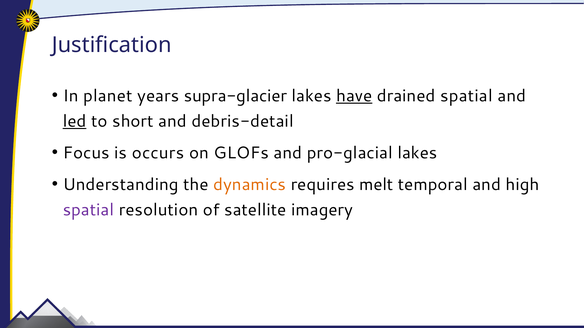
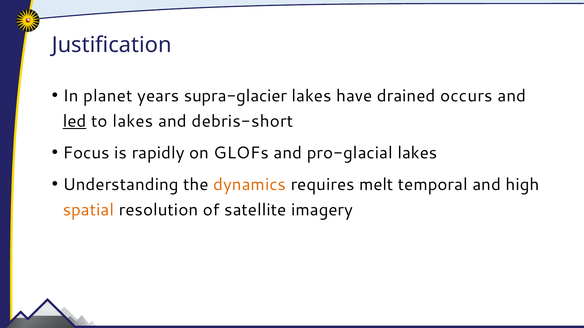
have underline: present -> none
drained spatial: spatial -> occurs
to short: short -> lakes
debris-detail: debris-detail -> debris-short
occurs: occurs -> rapidly
spatial at (88, 210) colour: purple -> orange
